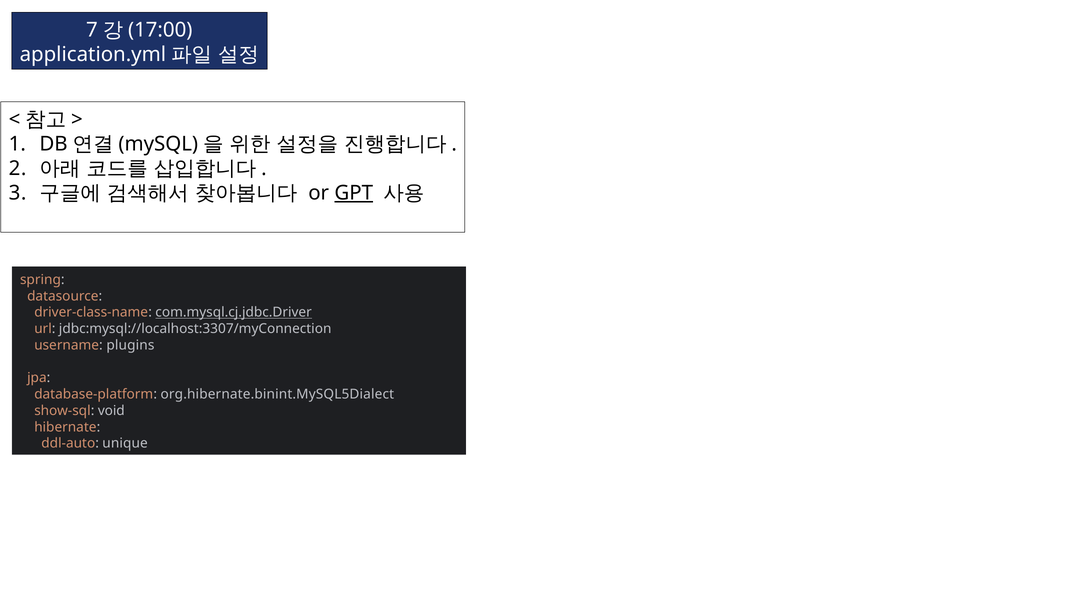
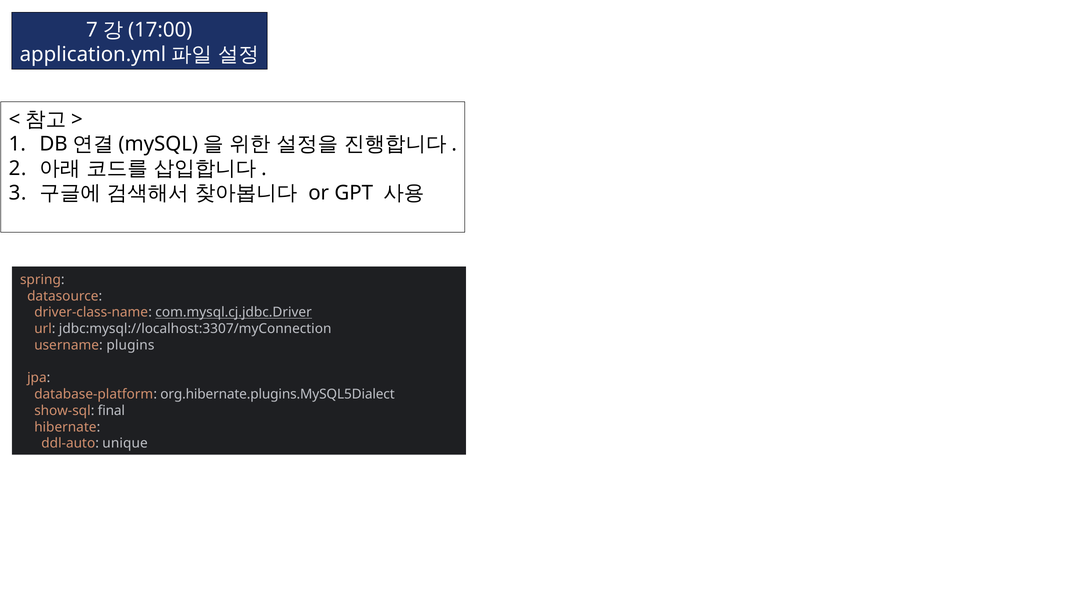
GPT underline: present -> none
org.hibernate.binint.MySQL5Dialect: org.hibernate.binint.MySQL5Dialect -> org.hibernate.plugins.MySQL5Dialect
void: void -> final
